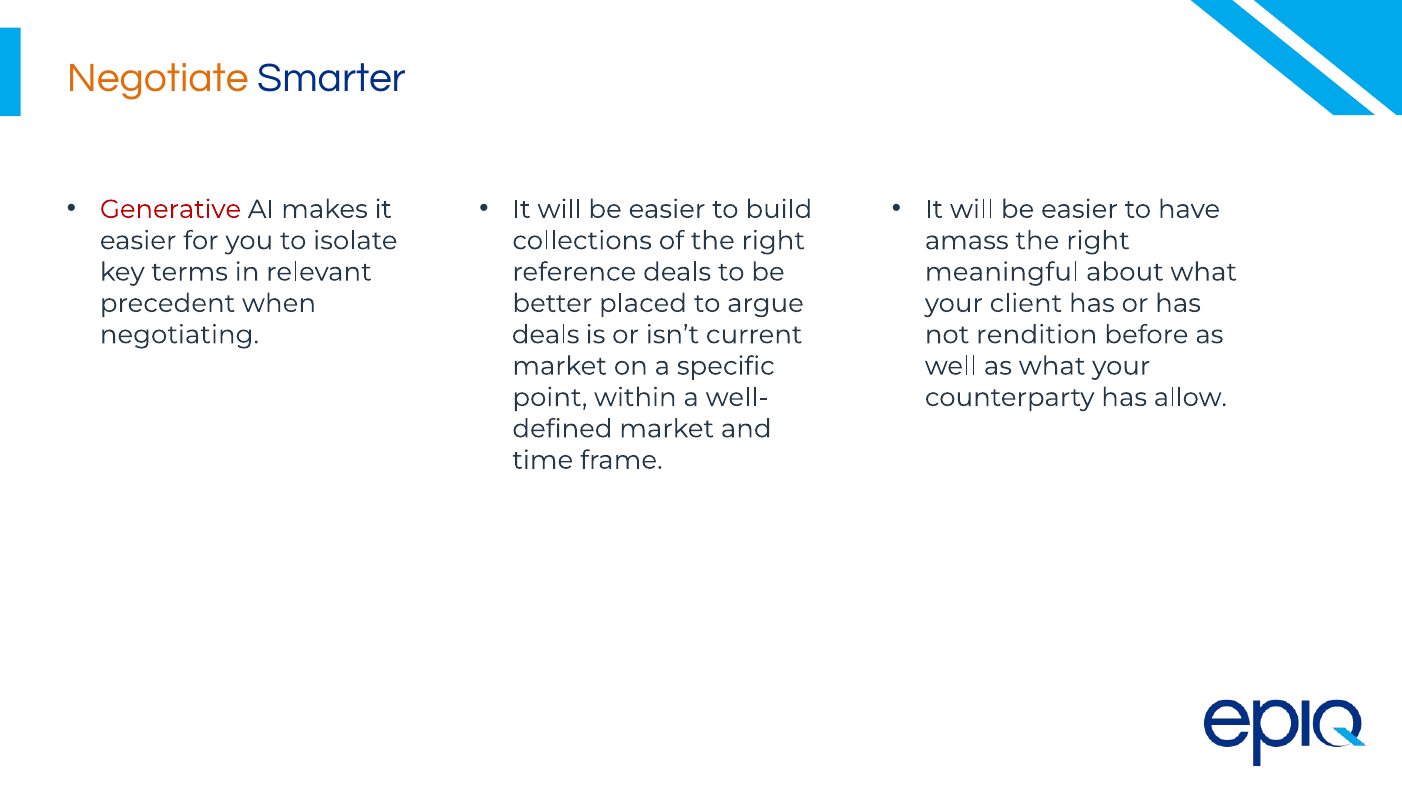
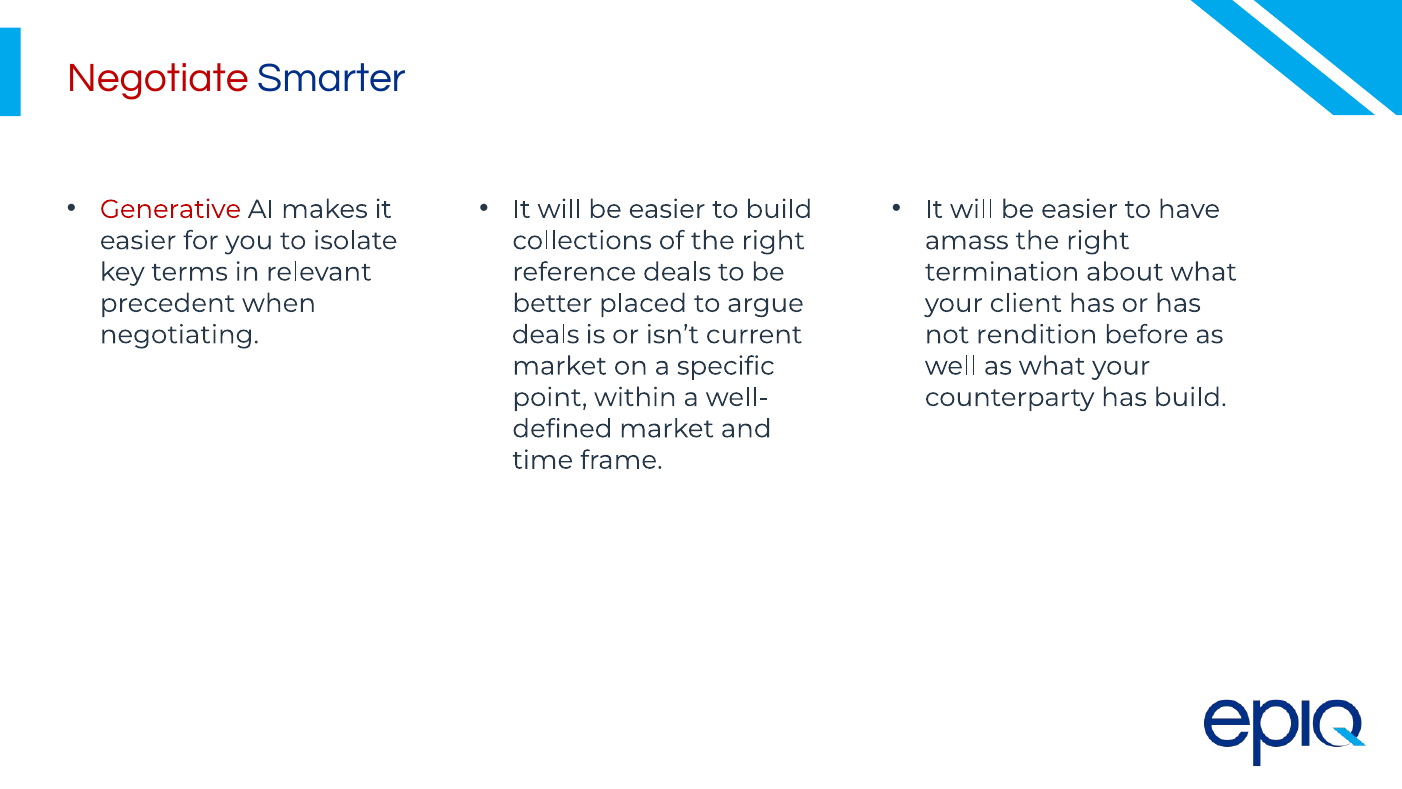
Negotiate colour: orange -> red
meaningful: meaningful -> termination
has allow: allow -> build
